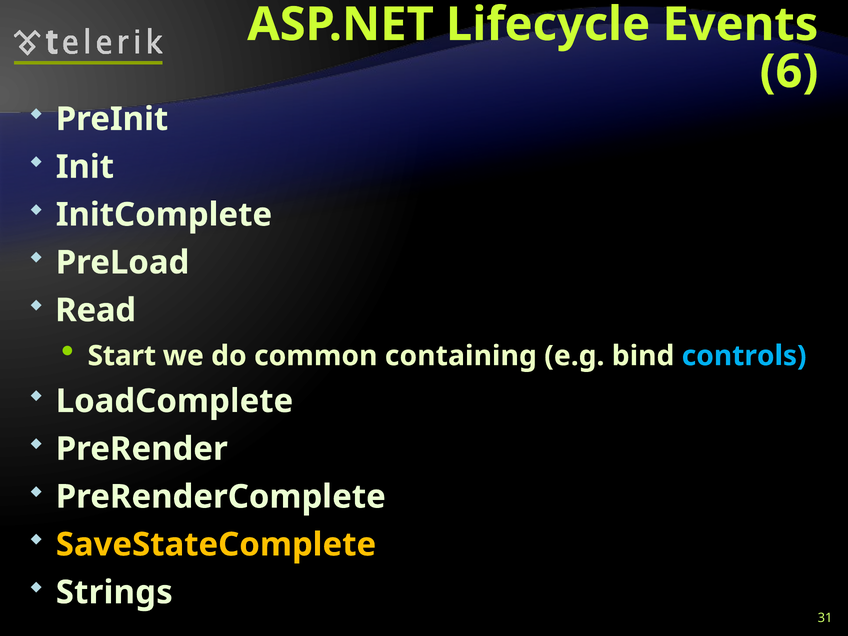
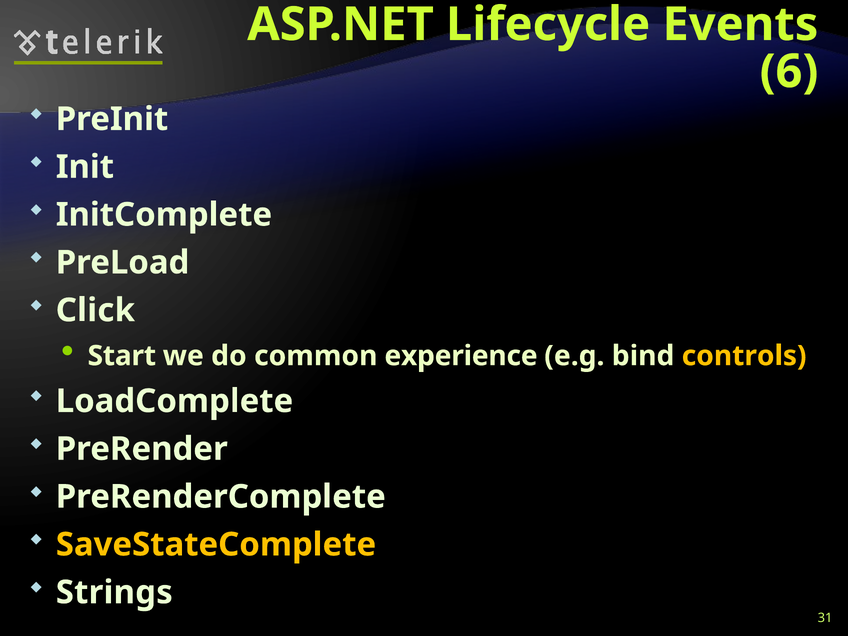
Read: Read -> Click
containing: containing -> experience
controls colour: light blue -> yellow
